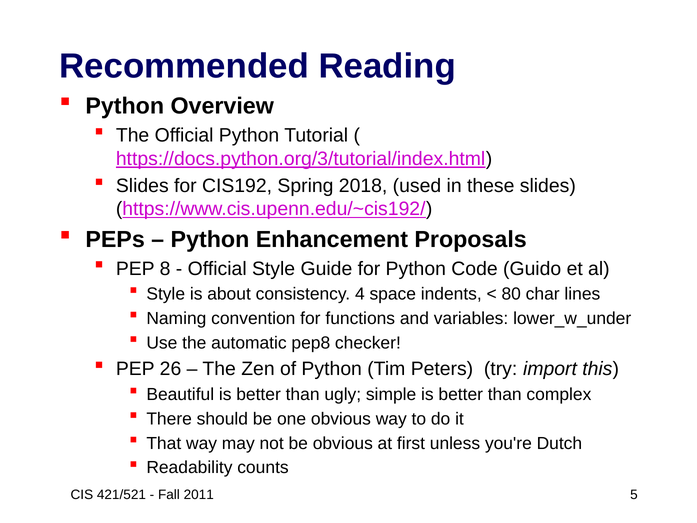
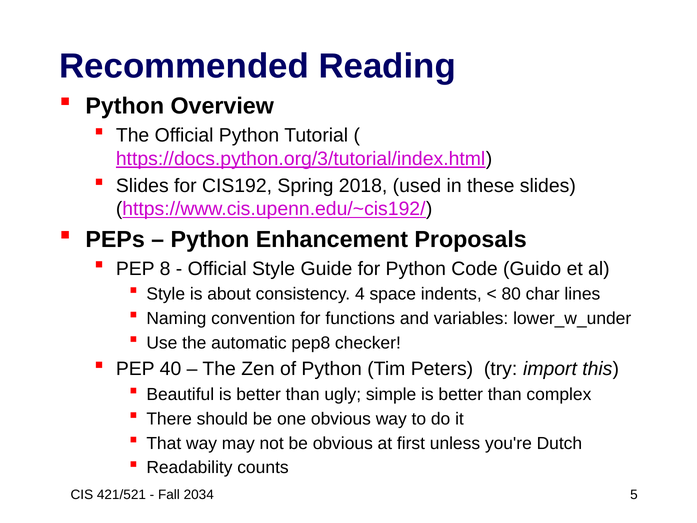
26: 26 -> 40
2011: 2011 -> 2034
